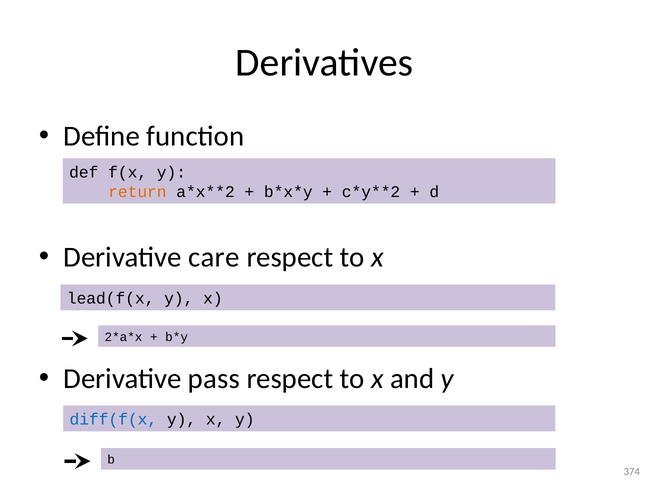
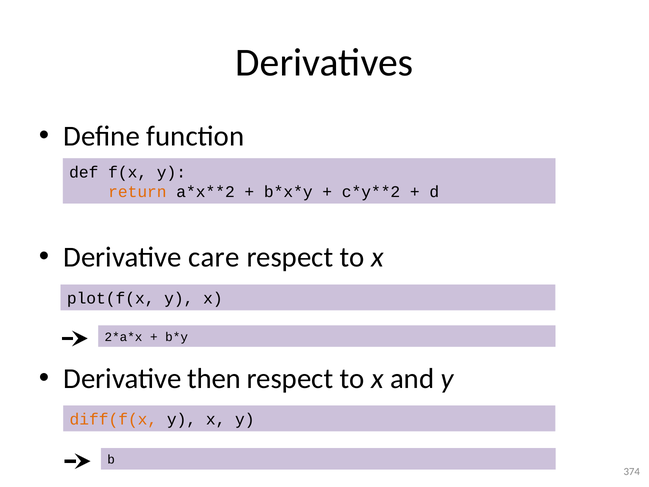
lead(f(x: lead(f(x -> plot(f(x
pass: pass -> then
diff(f(x colour: blue -> orange
